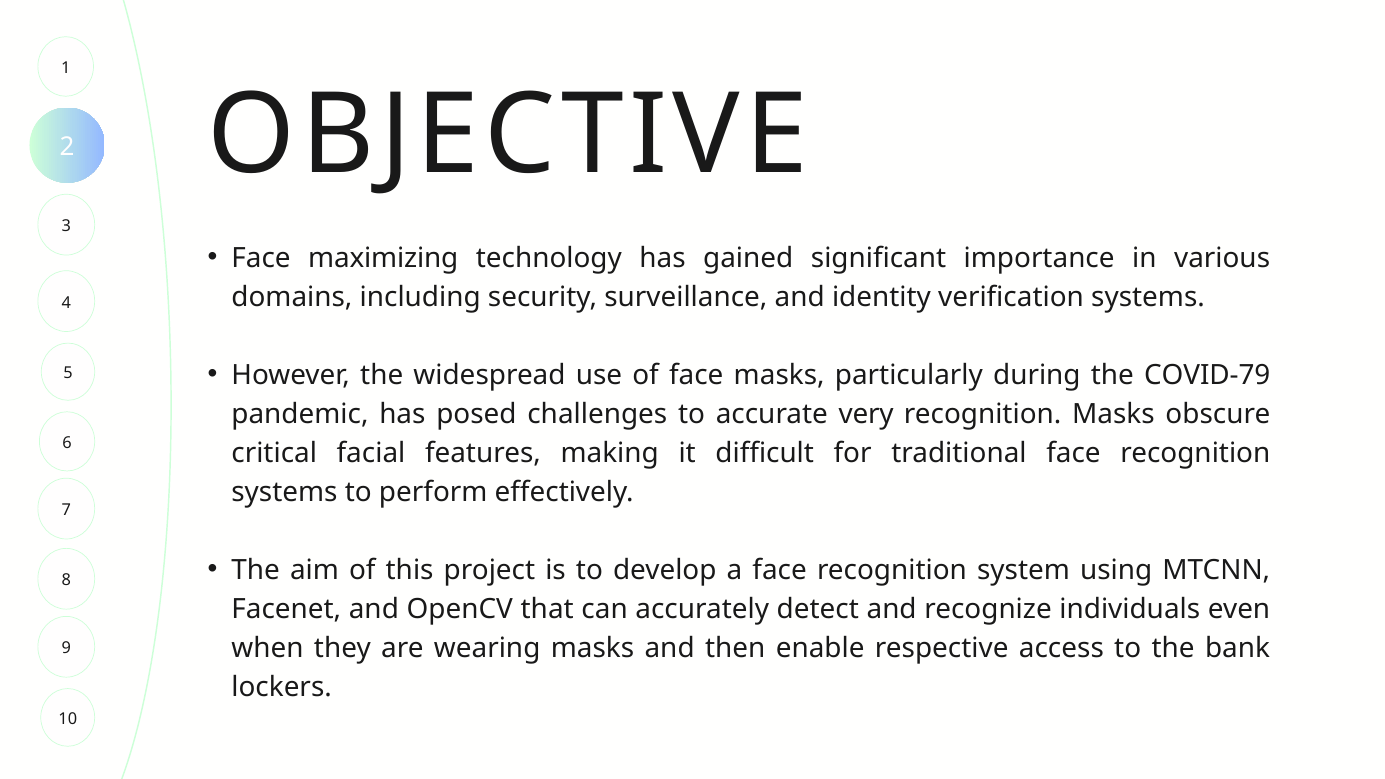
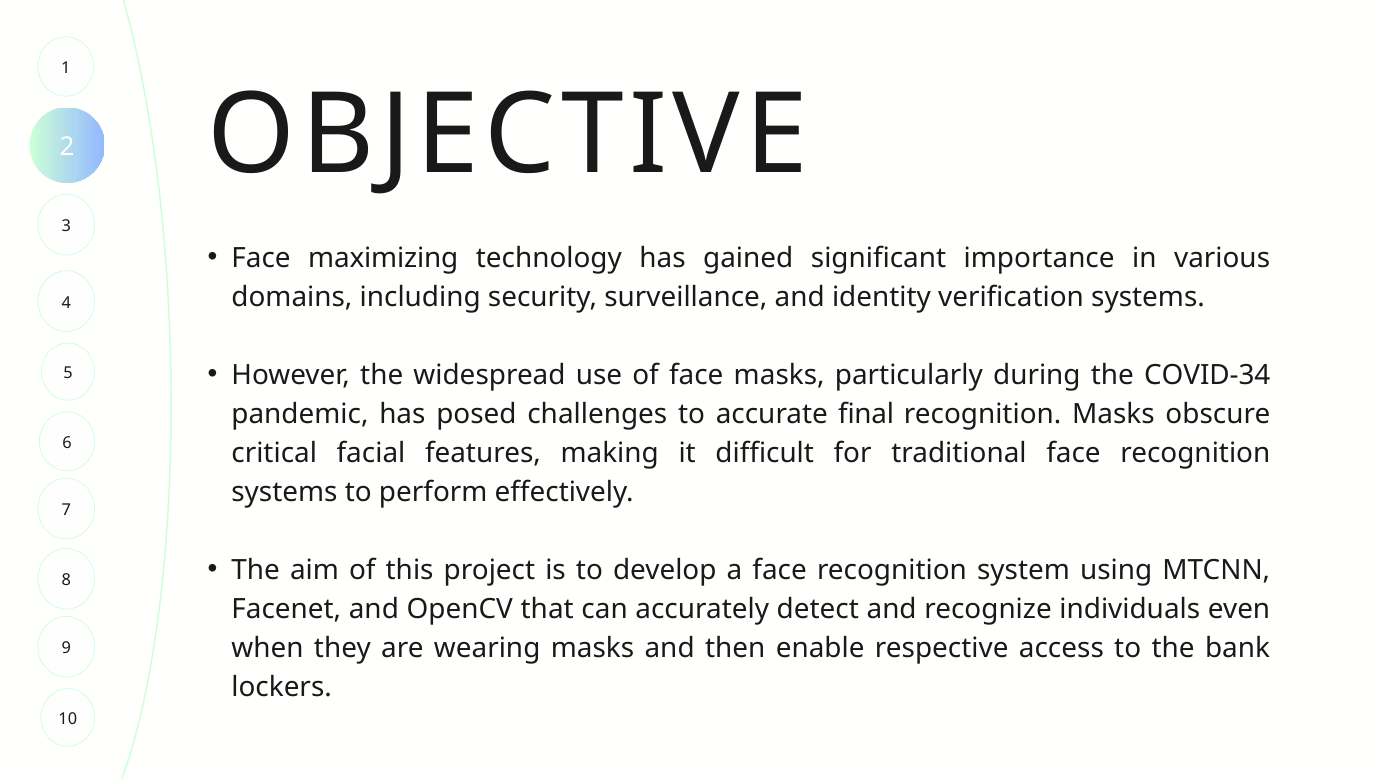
COVID-79: COVID-79 -> COVID-34
very: very -> final
